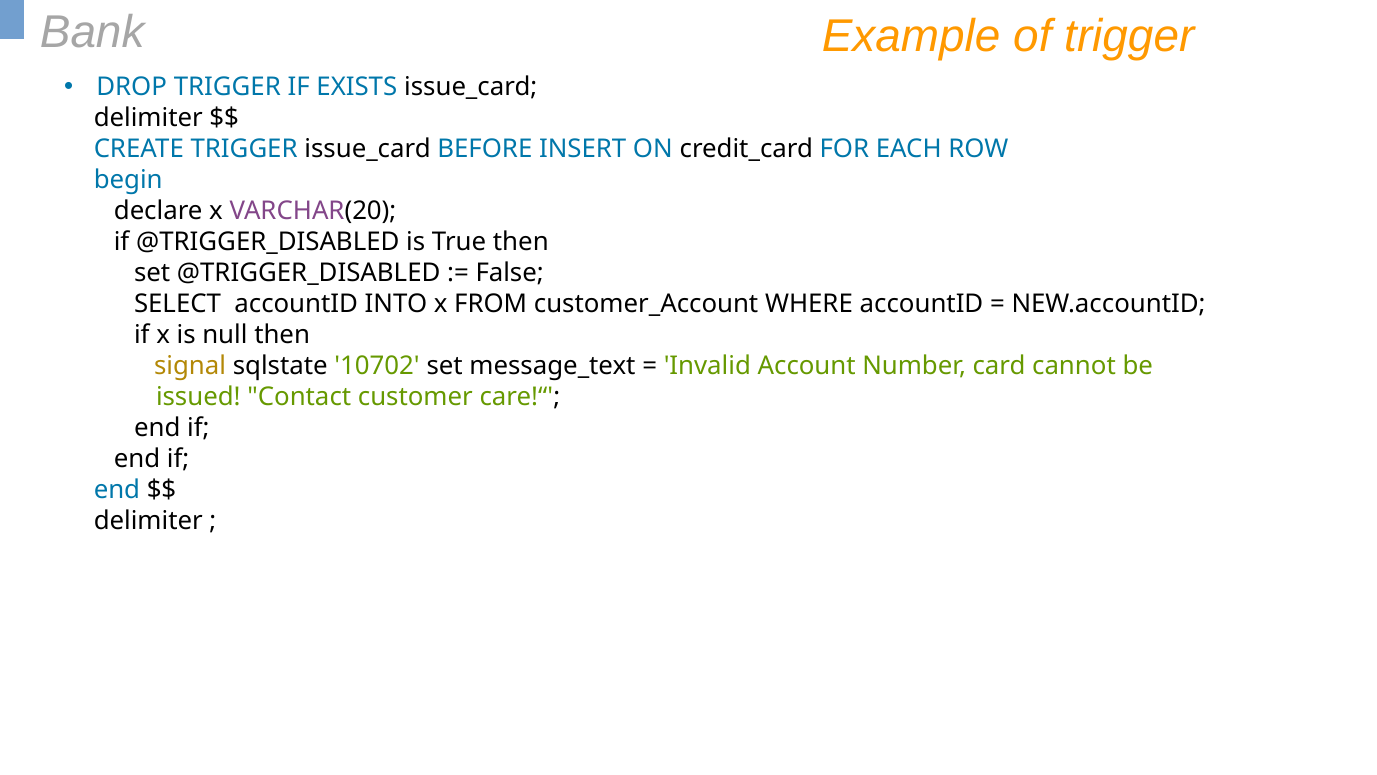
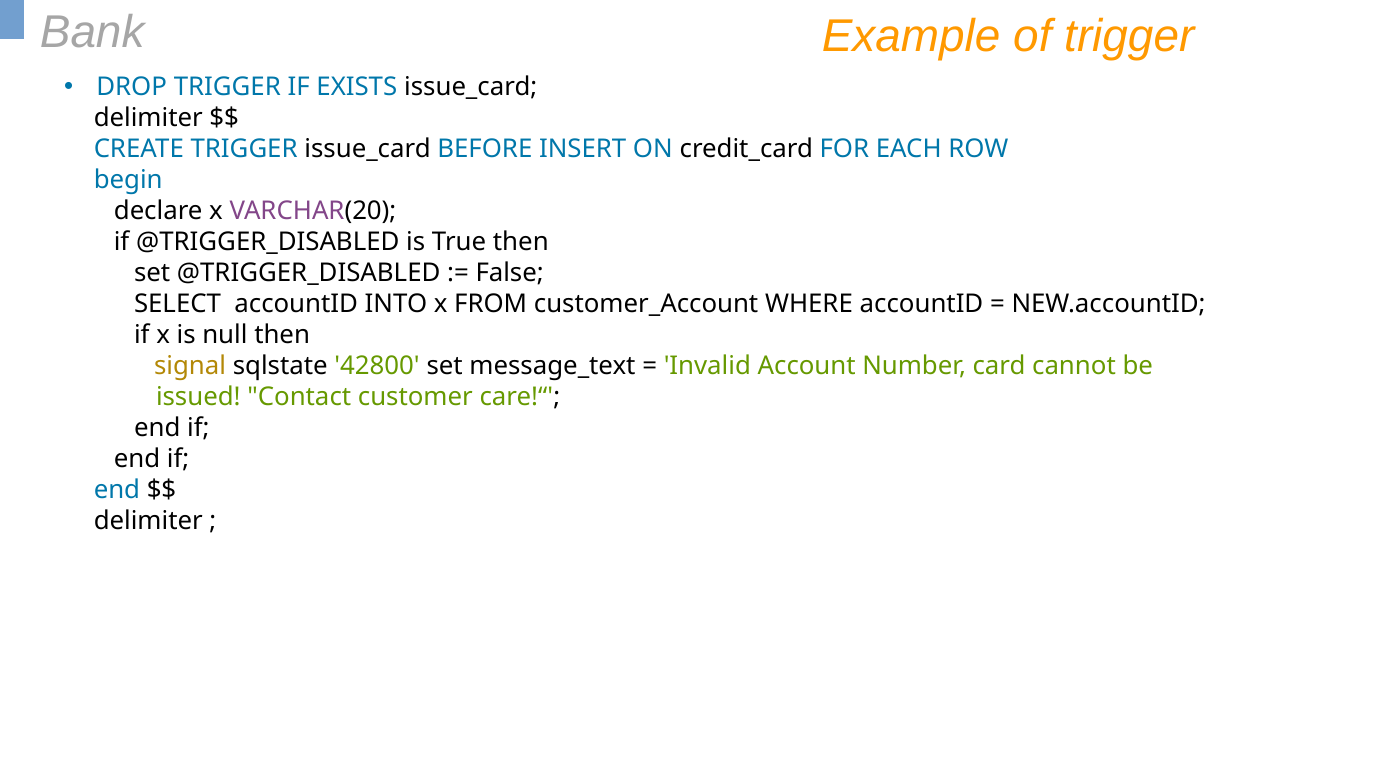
10702: 10702 -> 42800
